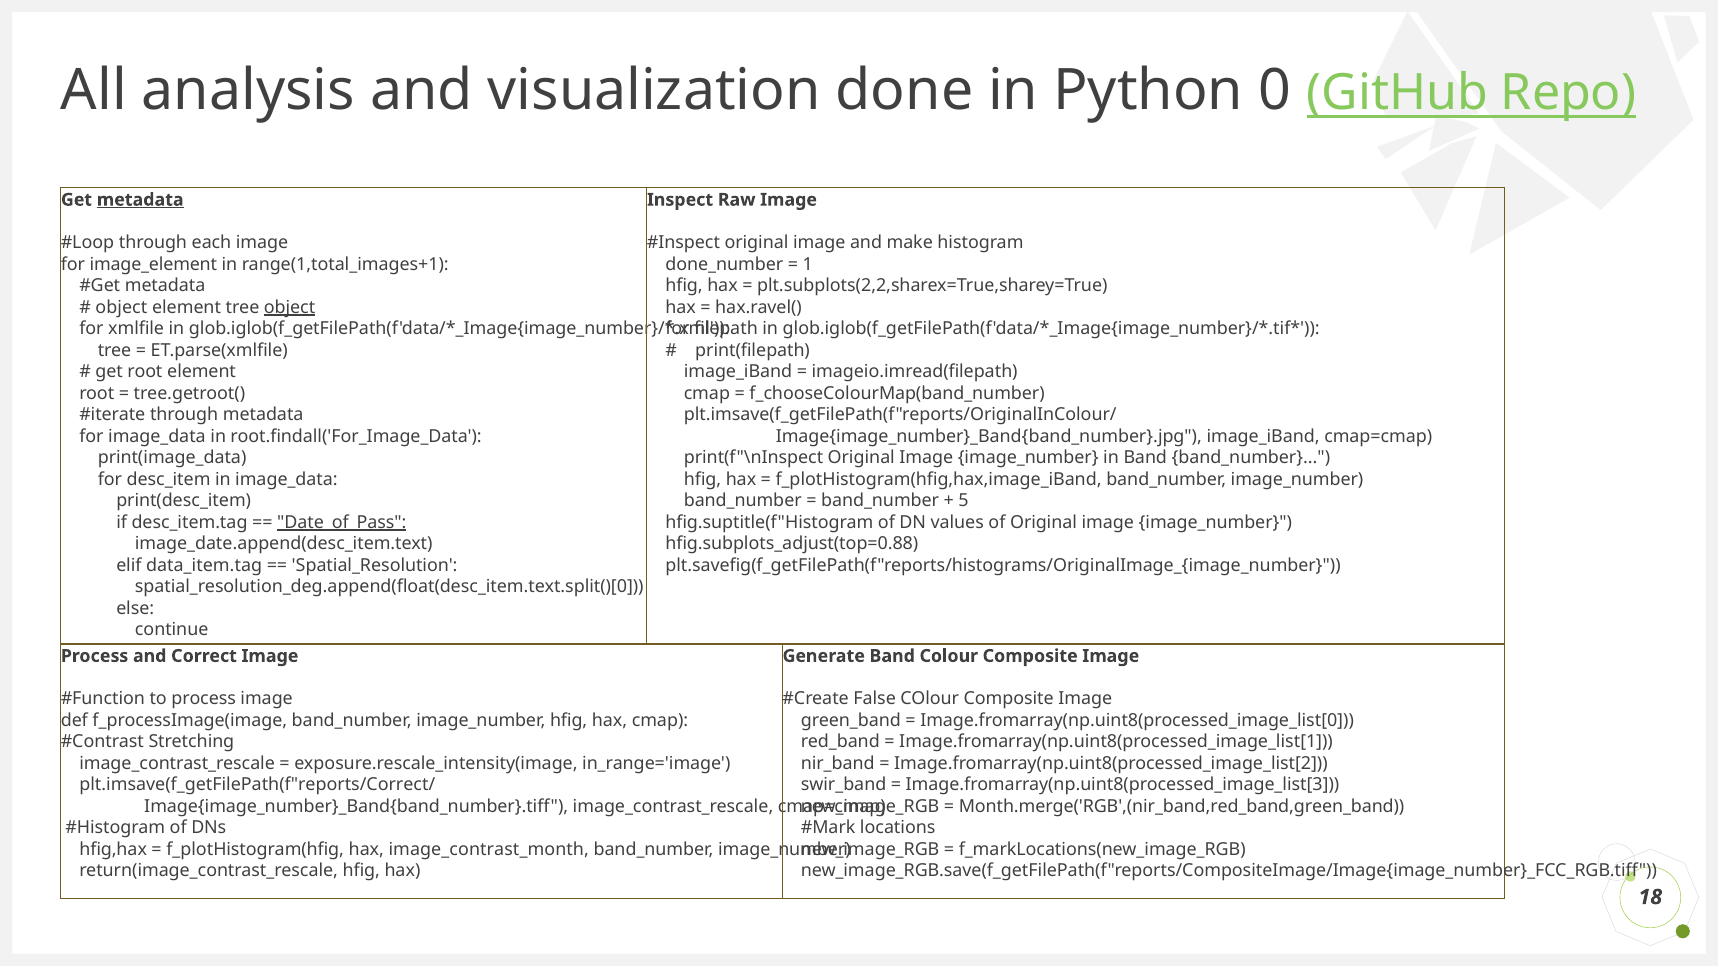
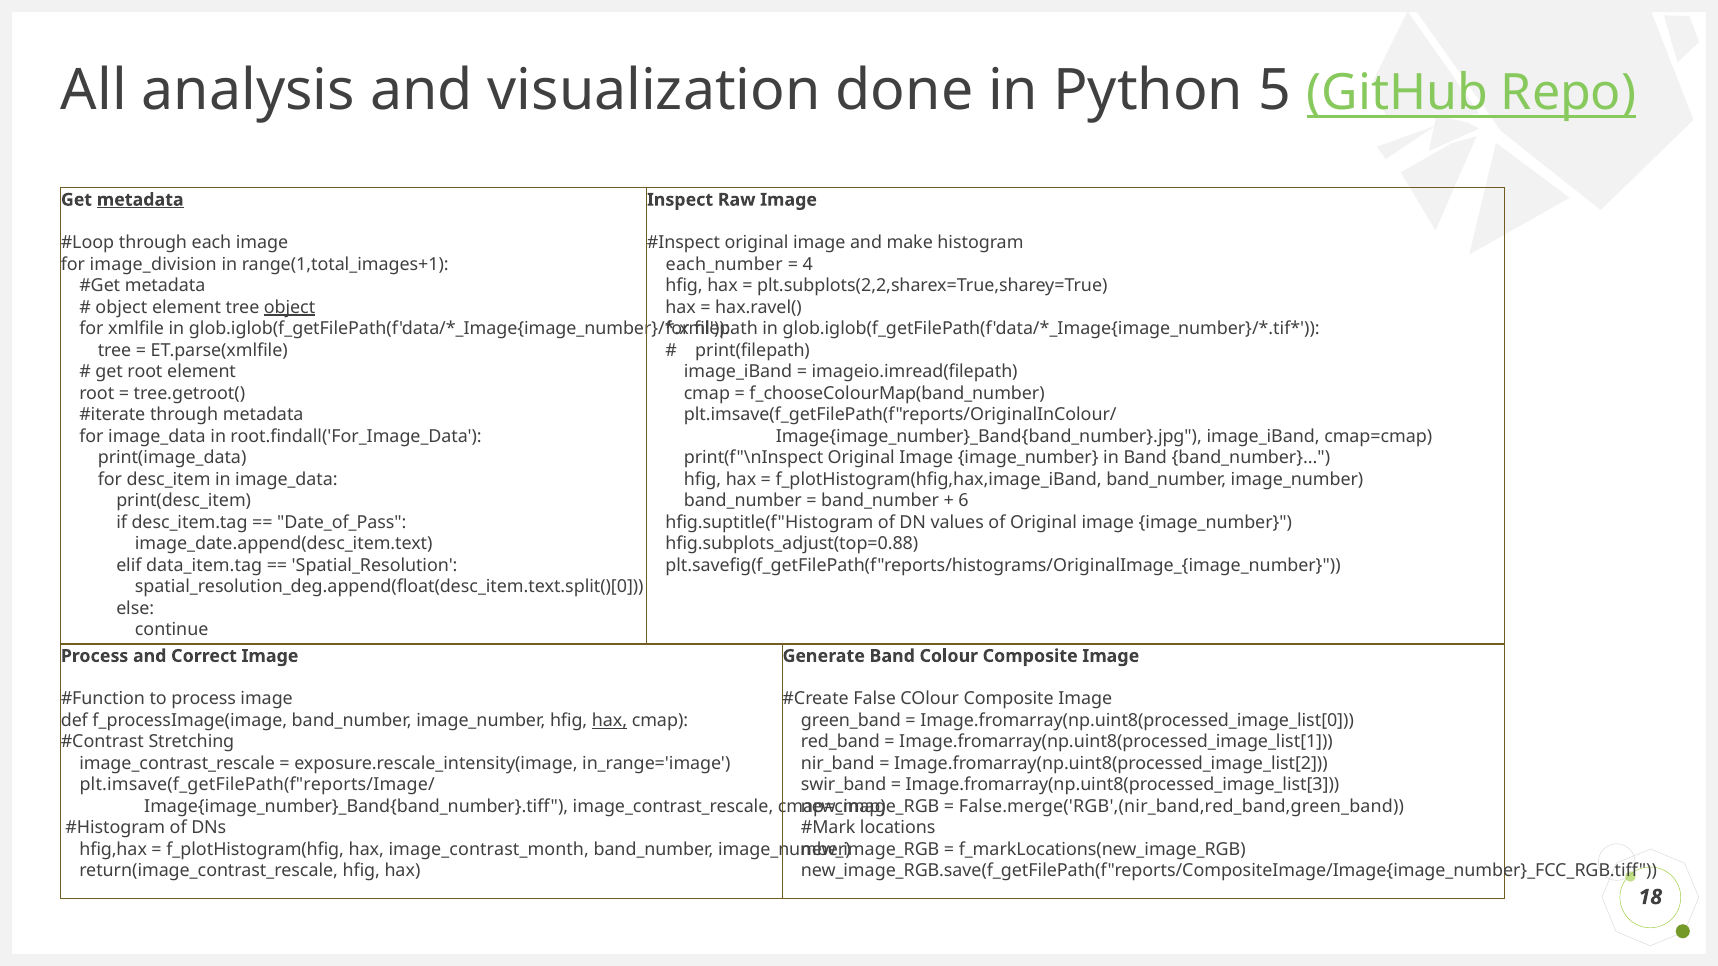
0: 0 -> 5
image_element: image_element -> image_division
done_number: done_number -> each_number
1: 1 -> 4
5: 5 -> 6
Date_of_Pass underline: present -> none
hax at (610, 721) underline: none -> present
plt.imsave(f_getFilePath(f"reports/Correct/: plt.imsave(f_getFilePath(f"reports/Correct/ -> plt.imsave(f_getFilePath(f"reports/Image/
Month.merge('RGB',(nir_band,red_band,green_band: Month.merge('RGB',(nir_band,red_band,green_band -> False.merge('RGB',(nir_band,red_band,green_band
